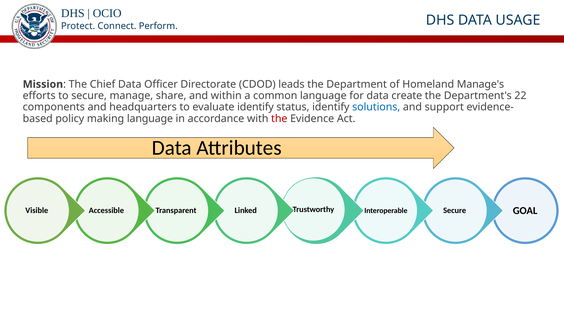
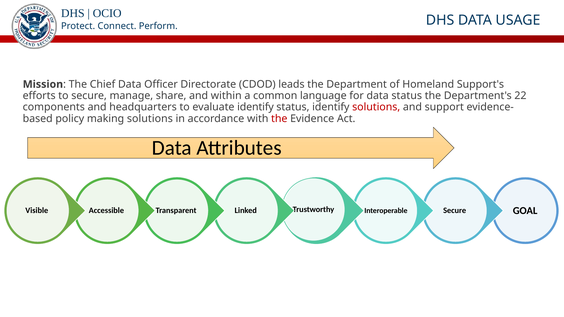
Manage's: Manage's -> Support's
data create: create -> status
solutions at (376, 107) colour: blue -> red
making language: language -> solutions
